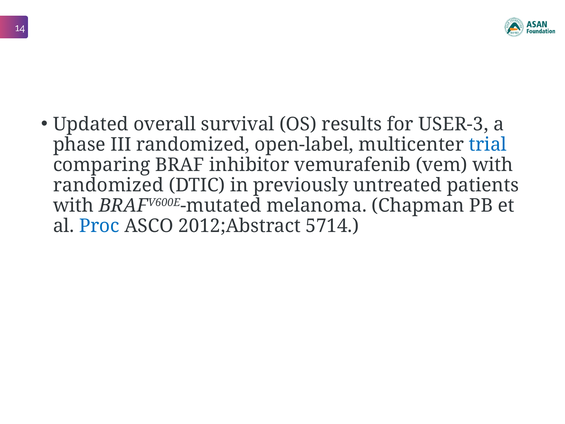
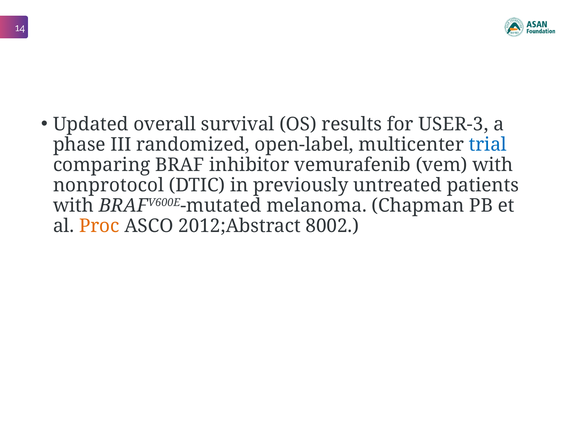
randomized at (108, 185): randomized -> nonprotocol
Proc colour: blue -> orange
5714: 5714 -> 8002
